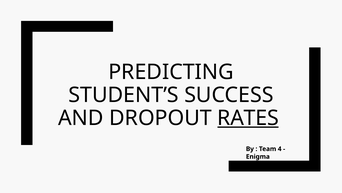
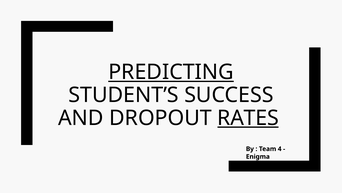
PREDICTING underline: none -> present
